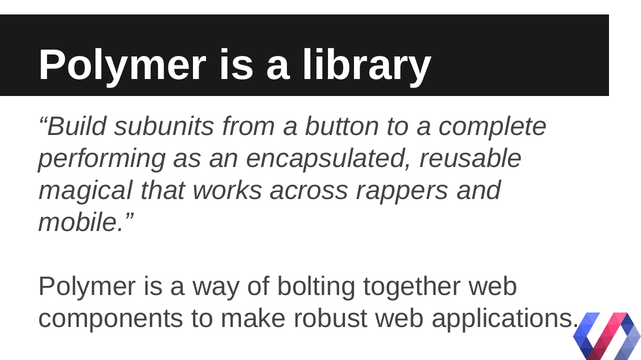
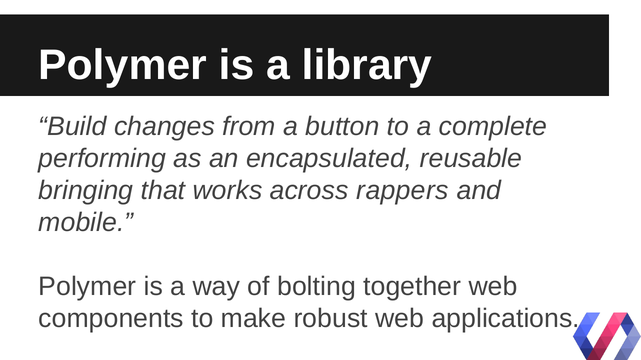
subunits: subunits -> changes
magical: magical -> bringing
